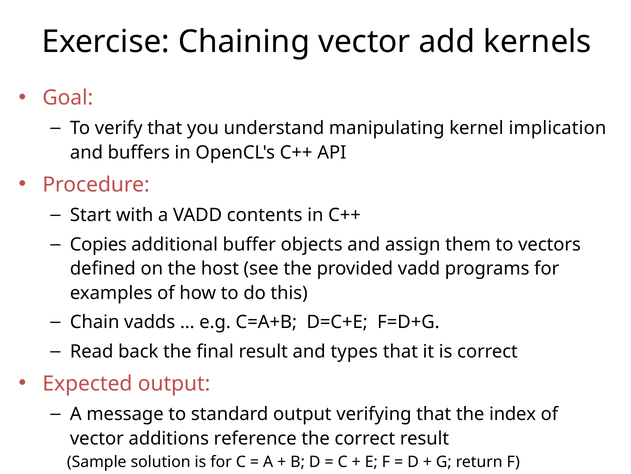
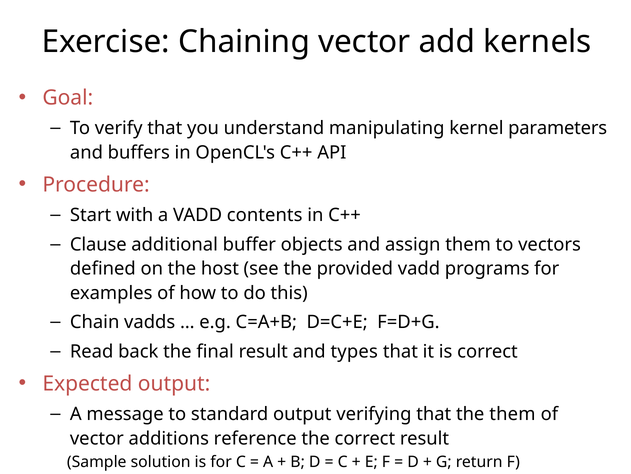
implication: implication -> parameters
Copies: Copies -> Clause
the index: index -> them
